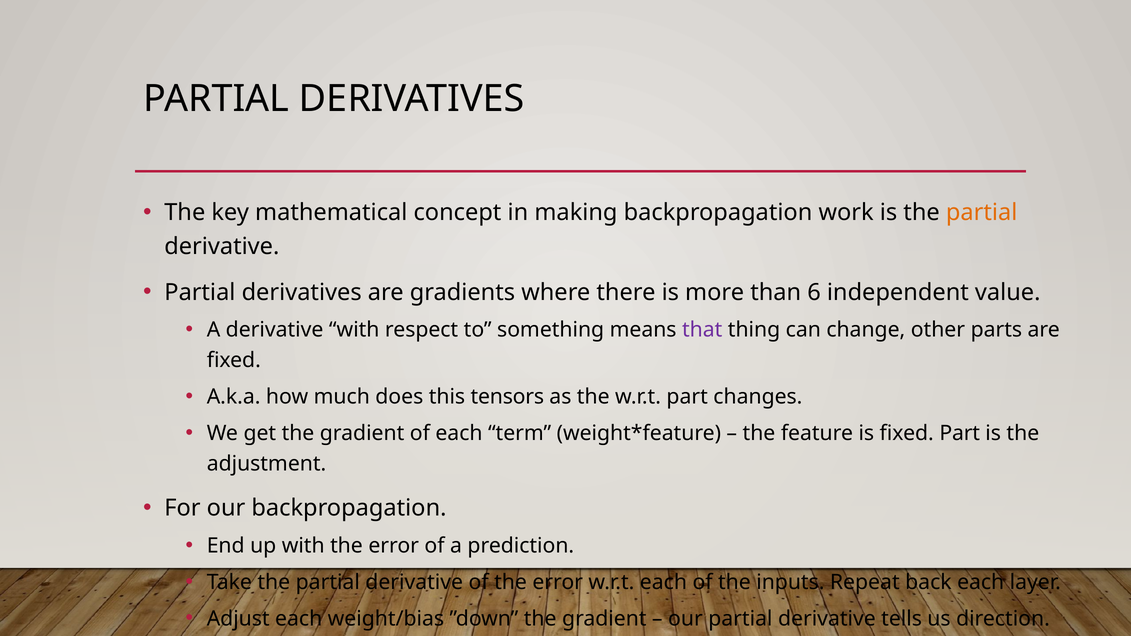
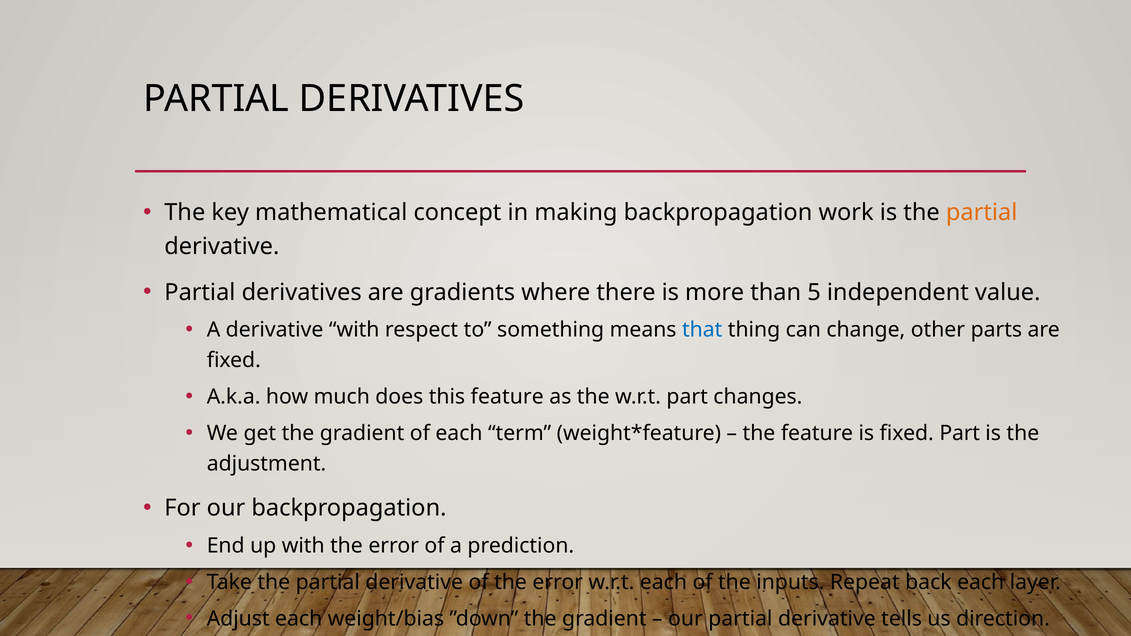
6: 6 -> 5
that colour: purple -> blue
this tensors: tensors -> feature
